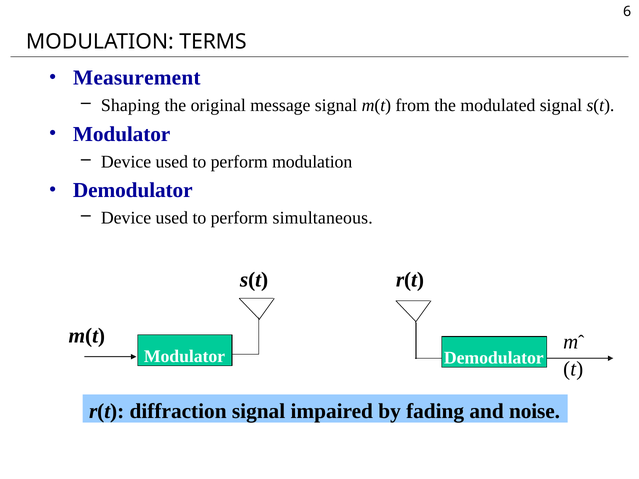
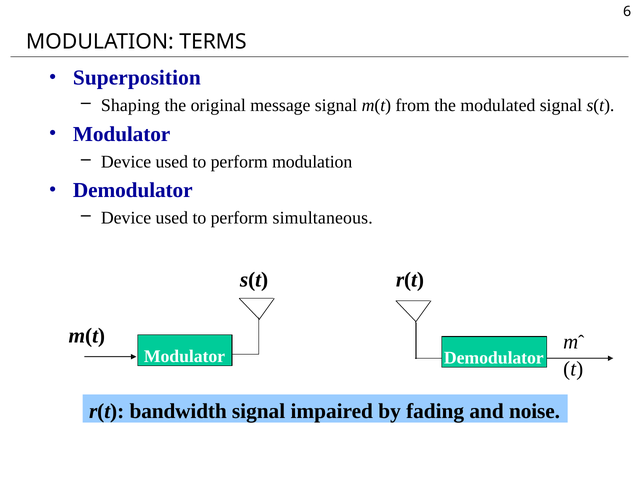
Measurement: Measurement -> Superposition
diffraction: diffraction -> bandwidth
